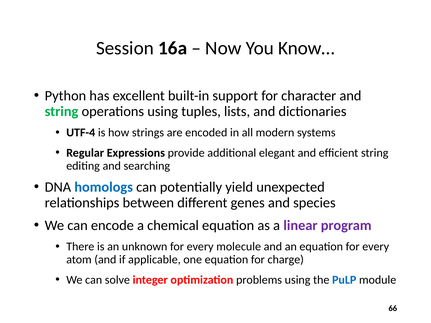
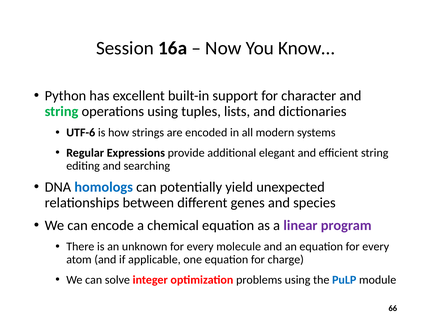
UTF-4: UTF-4 -> UTF-6
